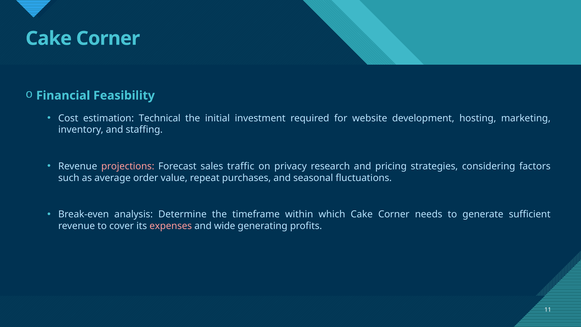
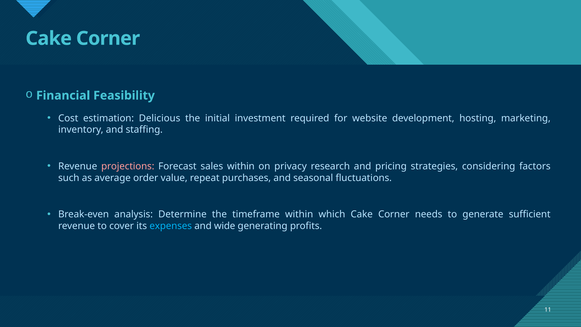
Technical: Technical -> Delicious
sales traffic: traffic -> within
expenses colour: pink -> light blue
